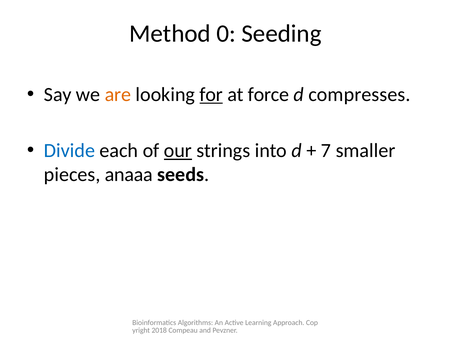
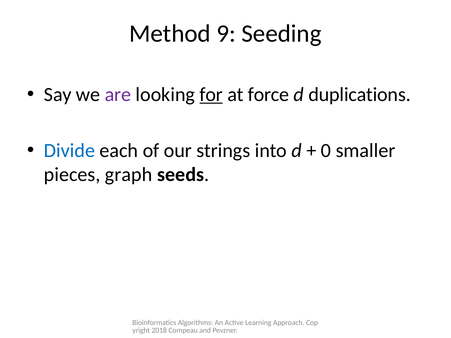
0: 0 -> 9
are colour: orange -> purple
compresses: compresses -> duplications
our underline: present -> none
7: 7 -> 0
anaaa: anaaa -> graph
